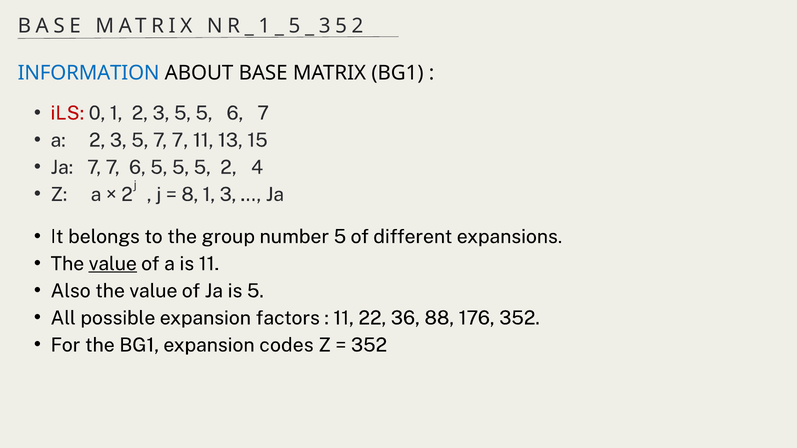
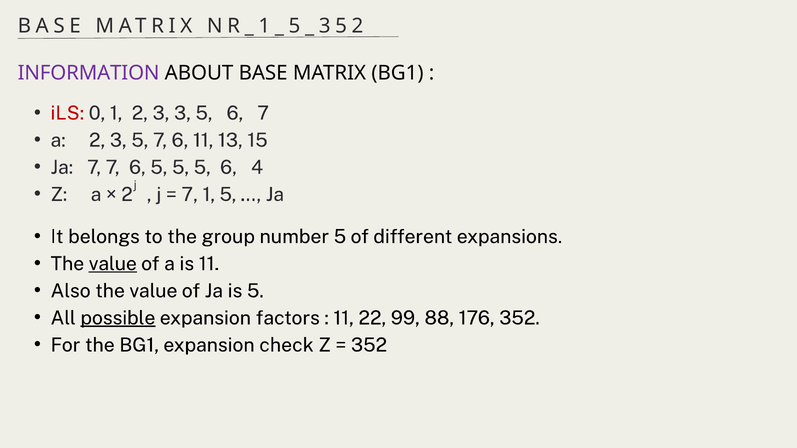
INFORMATION colour: blue -> purple
1 2 3 5: 5 -> 3
5 7 7: 7 -> 6
5 5 2: 2 -> 6
8 at (190, 195): 8 -> 7
1 3: 3 -> 5
possible underline: none -> present
36: 36 -> 99
codes: codes -> check
